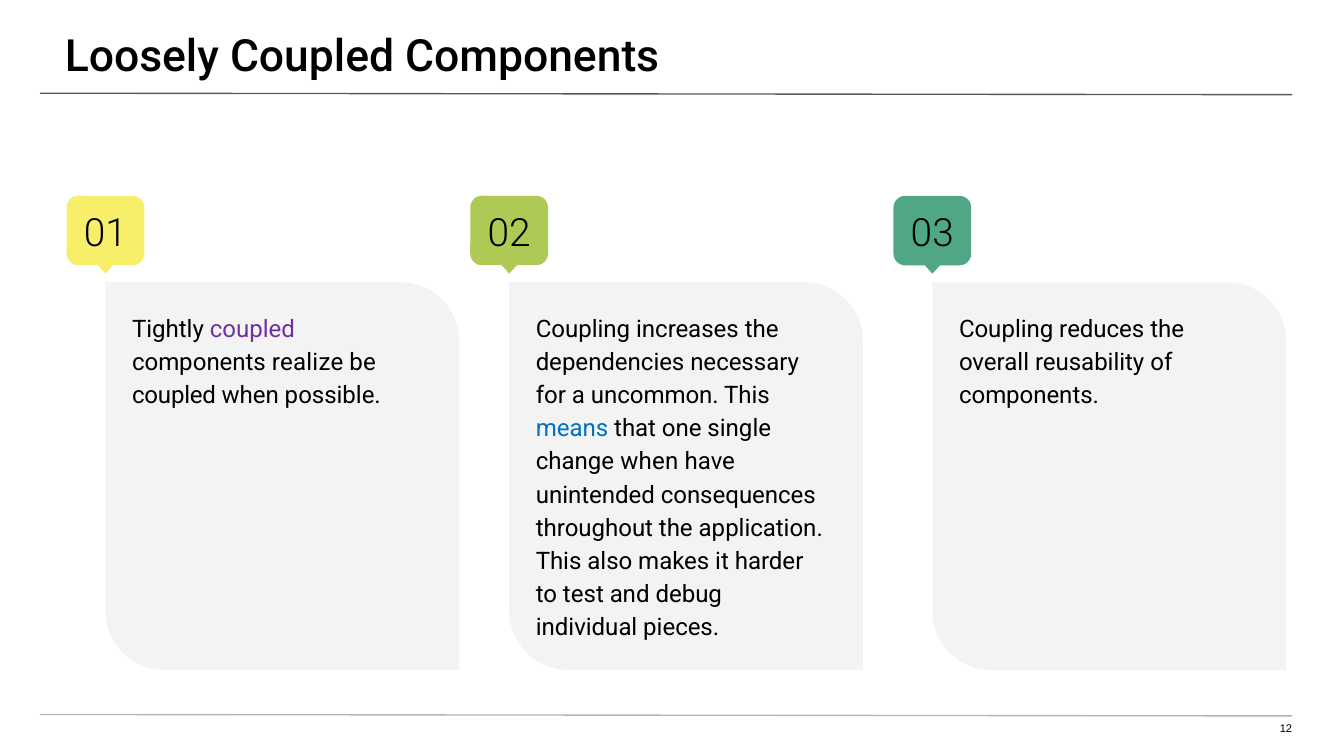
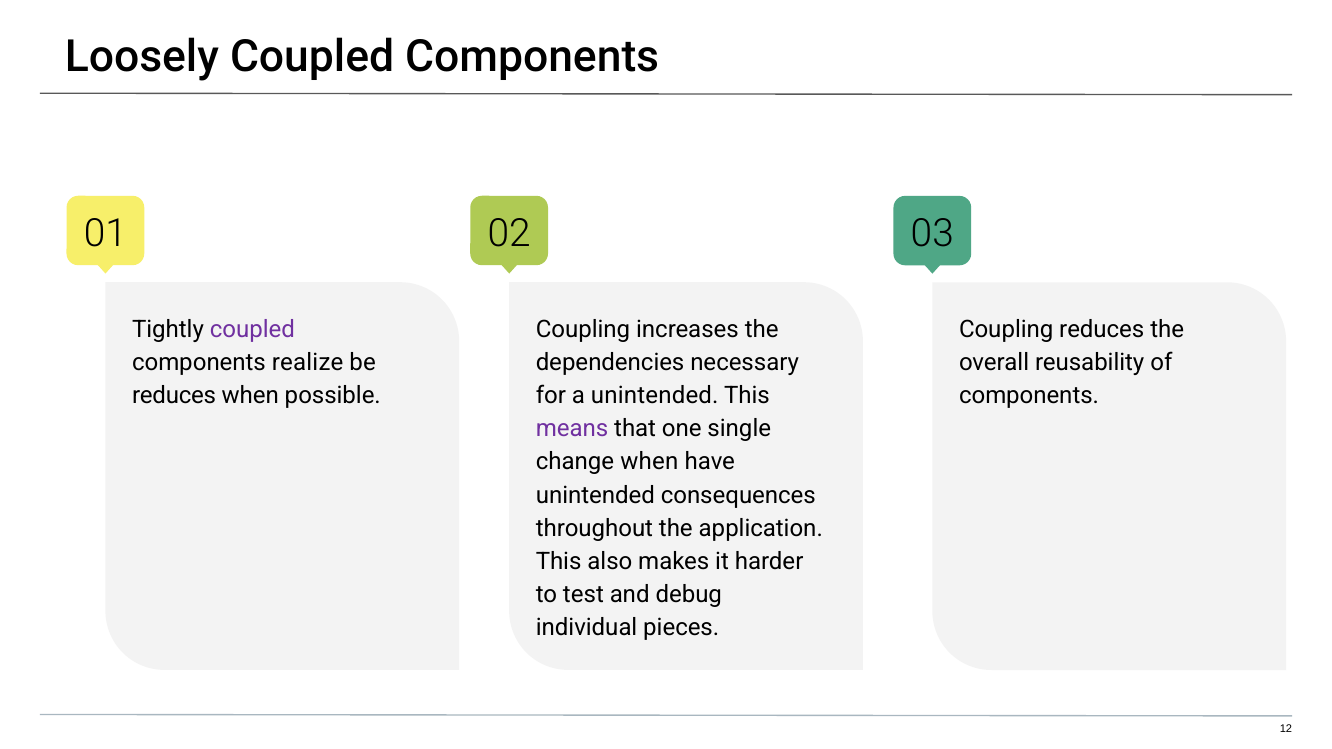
coupled at (174, 396): coupled -> reduces
a uncommon: uncommon -> unintended
means colour: blue -> purple
